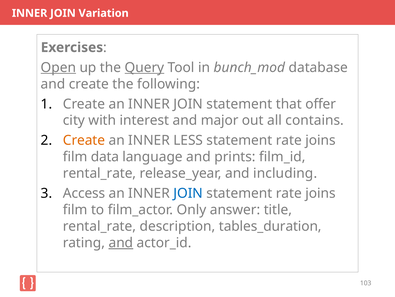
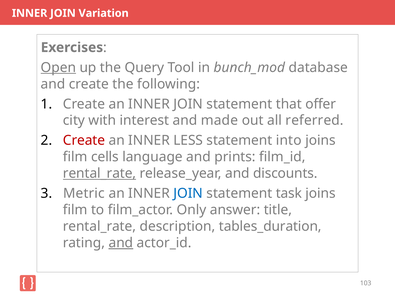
Query underline: present -> none
major: major -> made
contains: contains -> referred
Create at (84, 140) colour: orange -> red
rate at (289, 140): rate -> into
data: data -> cells
rental_rate at (100, 173) underline: none -> present
including: including -> discounts
Access: Access -> Metric
rate at (289, 193): rate -> task
